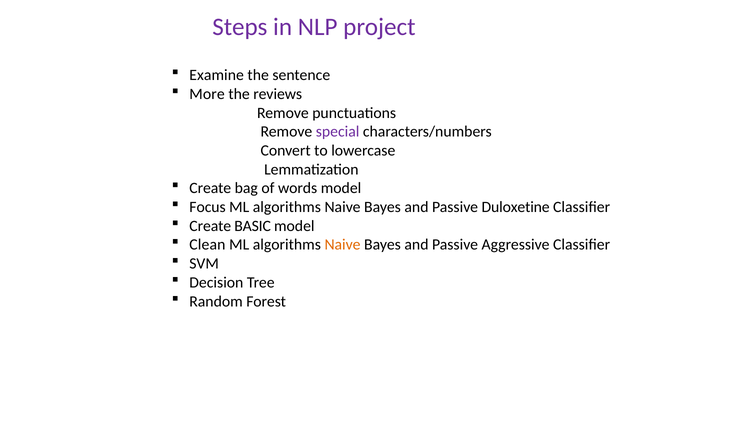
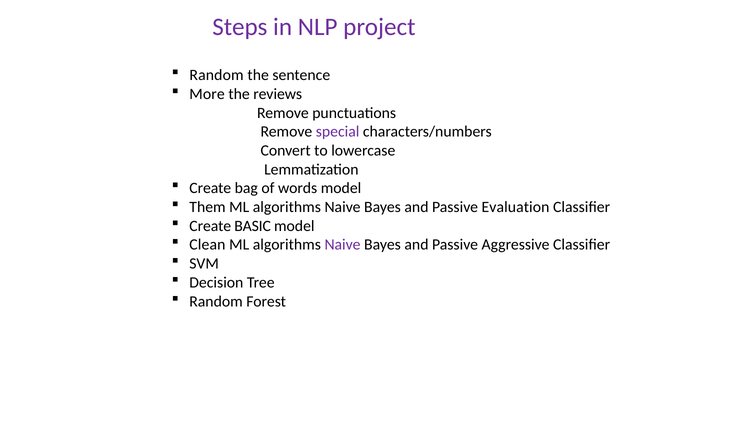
Examine at (217, 75): Examine -> Random
Focus: Focus -> Them
Duloxetine: Duloxetine -> Evaluation
Naive at (343, 245) colour: orange -> purple
